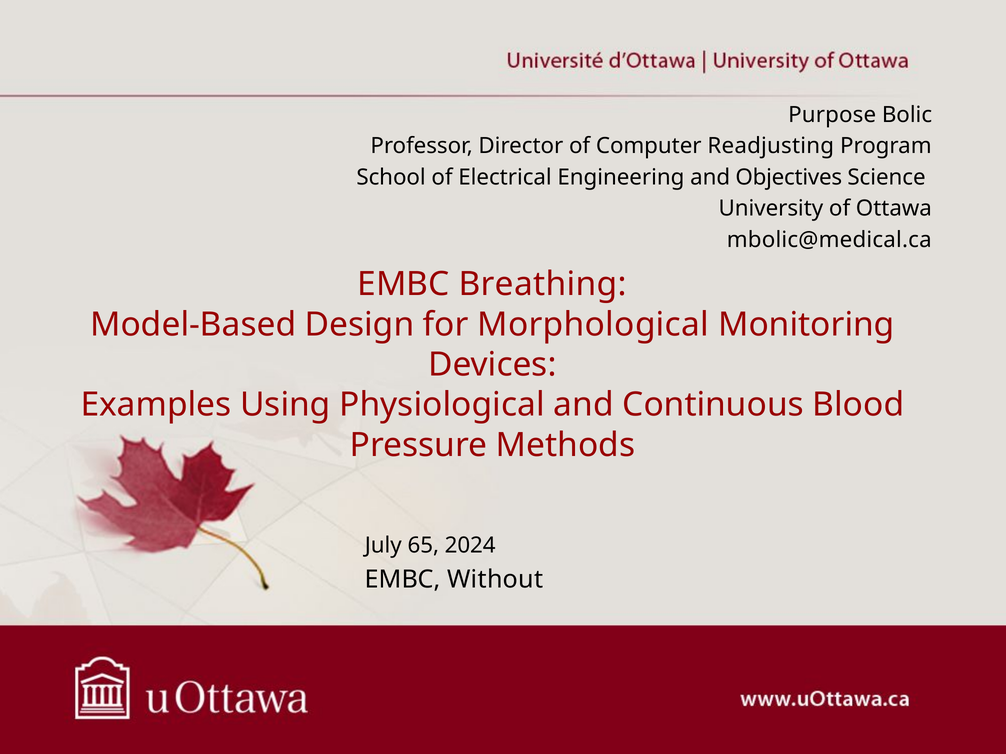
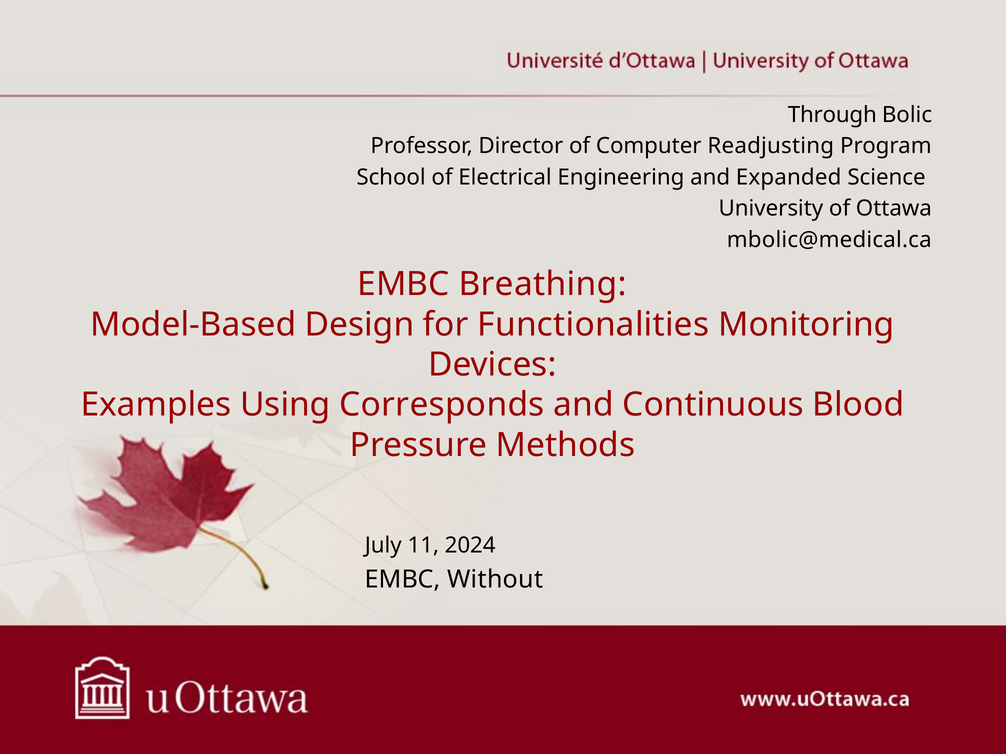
Purpose: Purpose -> Through
Objectives: Objectives -> Expanded
Morphological: Morphological -> Functionalities
Physiological: Physiological -> Corresponds
65: 65 -> 11
